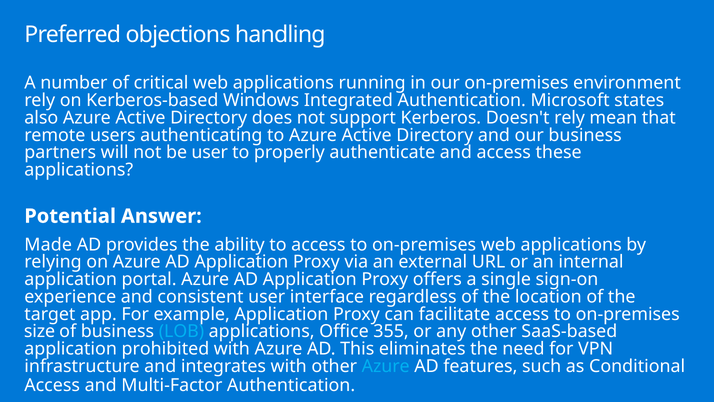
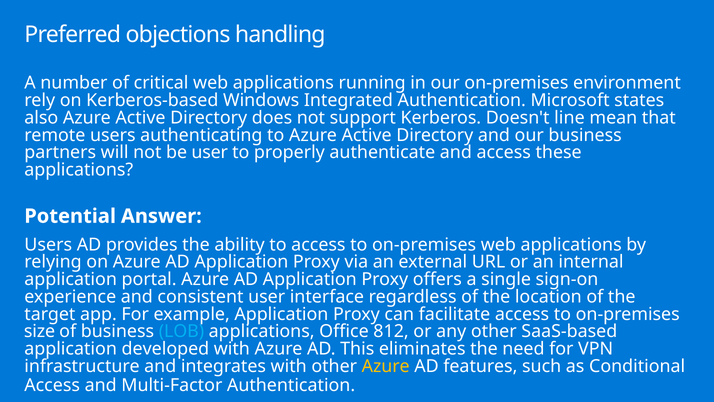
Doesn't rely: rely -> line
Made at (48, 244): Made -> Users
355: 355 -> 812
prohibited: prohibited -> developed
Azure at (386, 366) colour: light blue -> yellow
